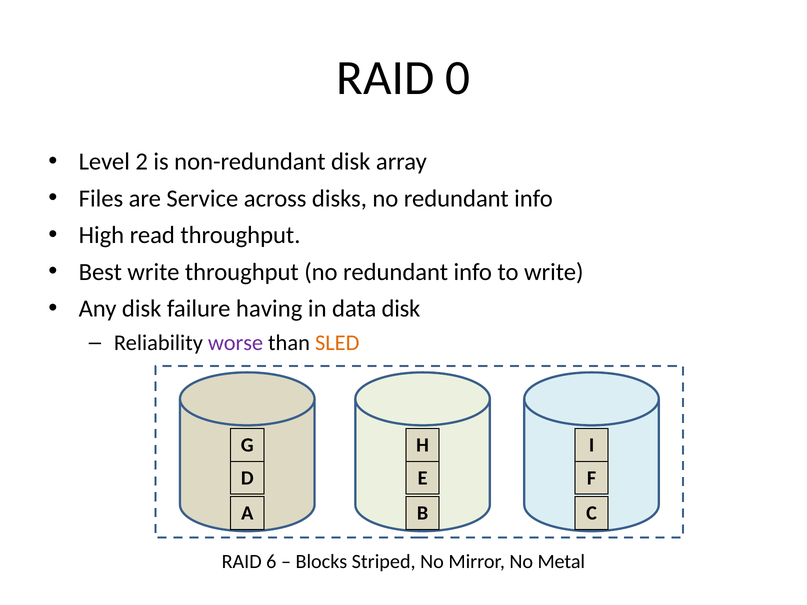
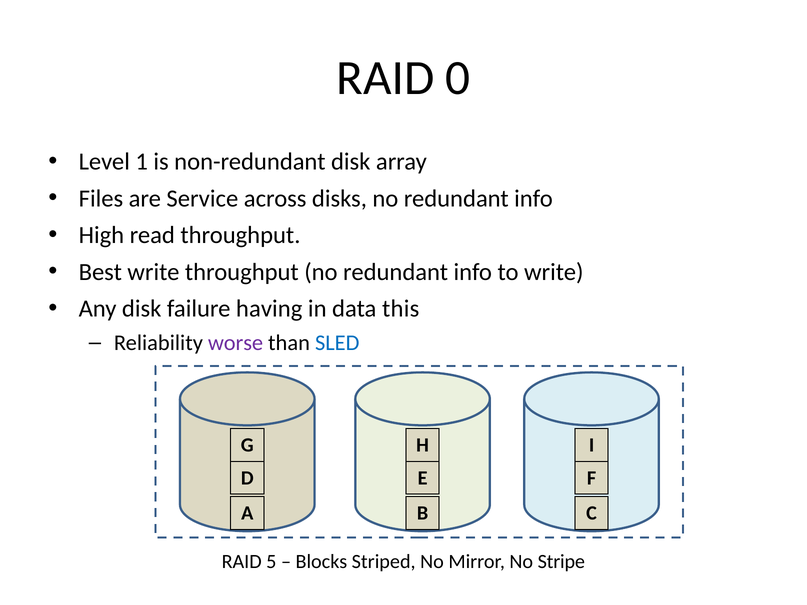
2: 2 -> 1
data disk: disk -> this
SLED colour: orange -> blue
6: 6 -> 5
Metal: Metal -> Stripe
